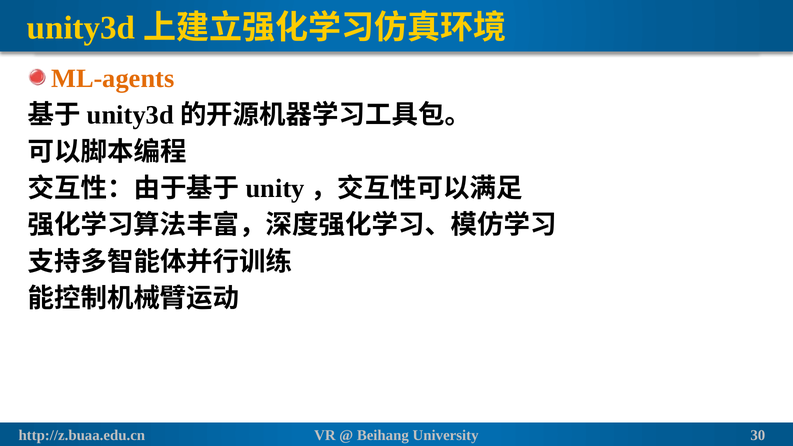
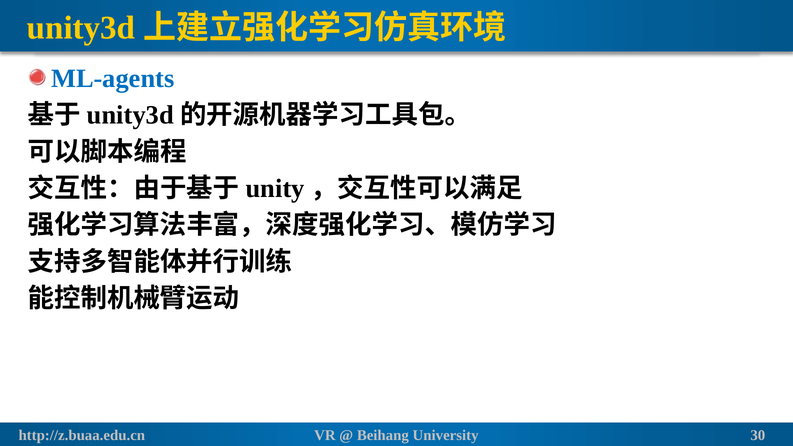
ML-agents colour: orange -> blue
